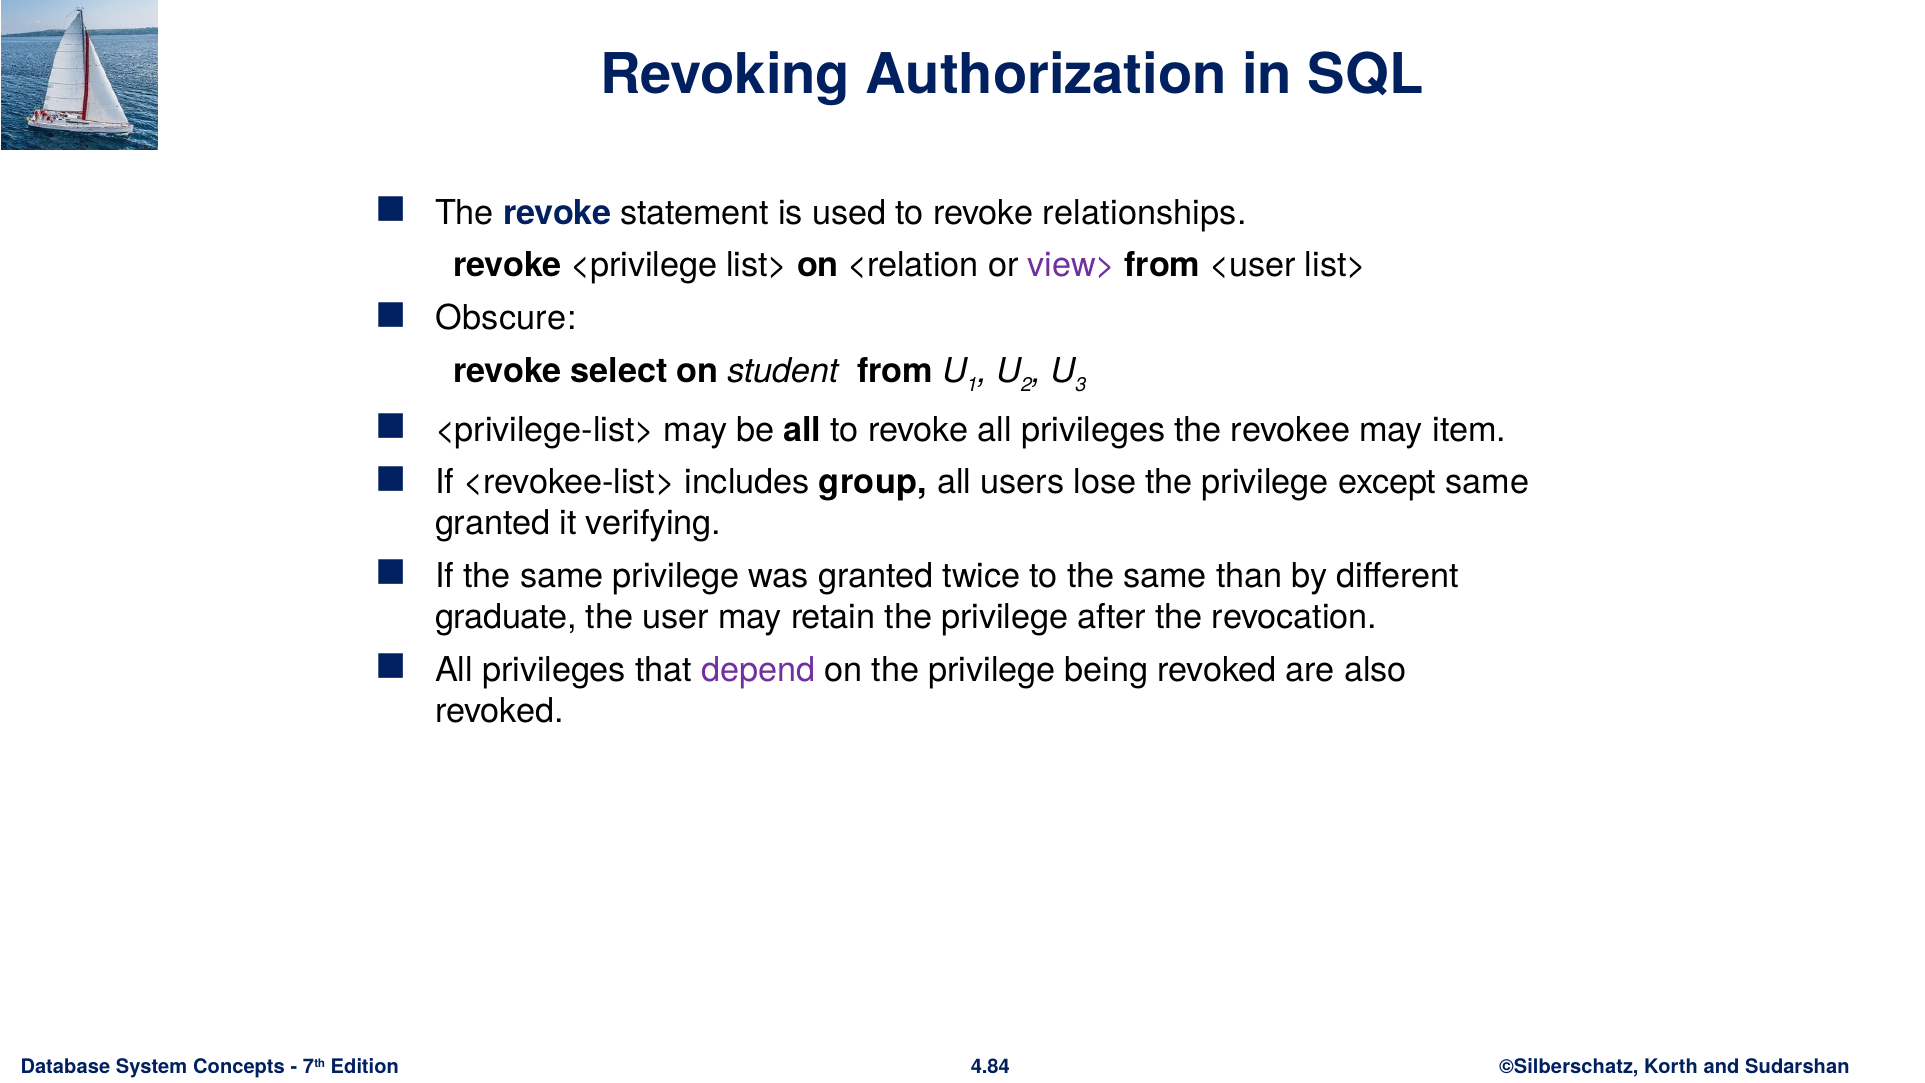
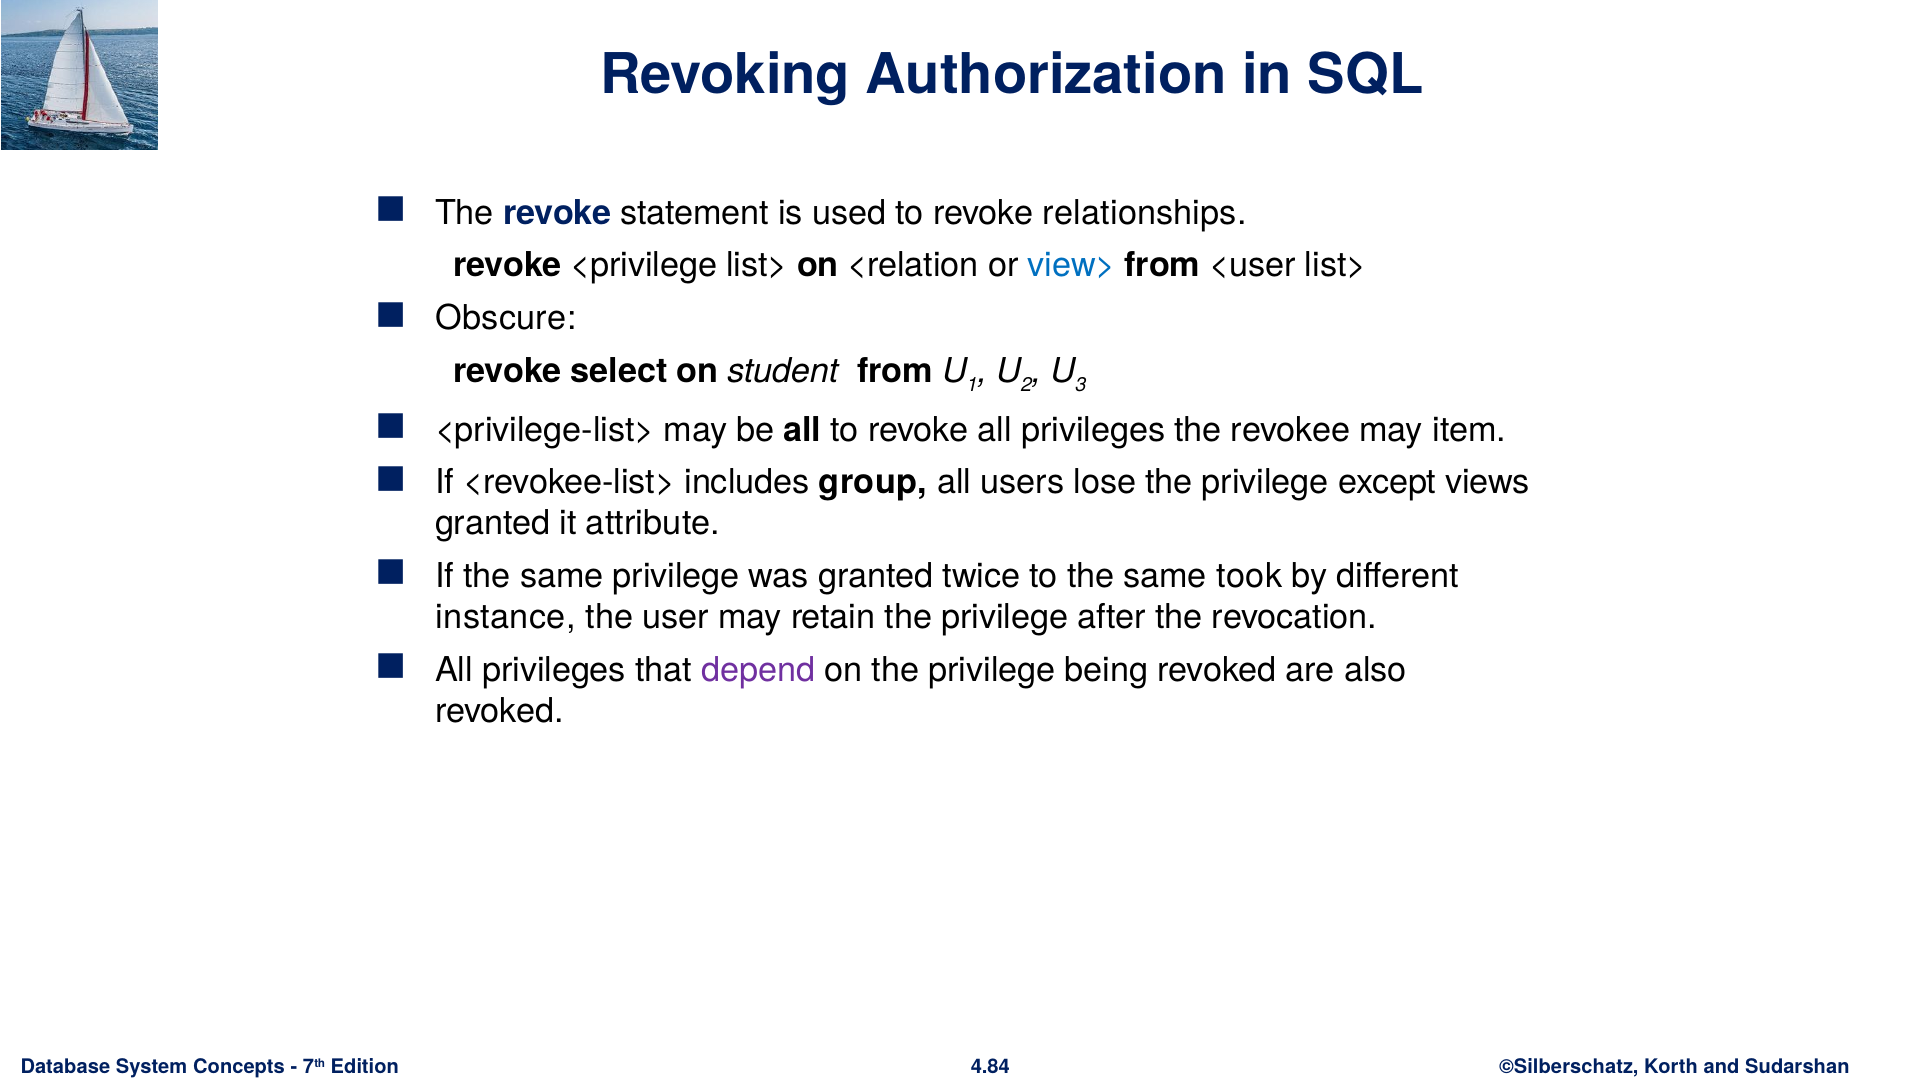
view> colour: purple -> blue
except same: same -> views
verifying: verifying -> attribute
than: than -> took
graduate: graduate -> instance
